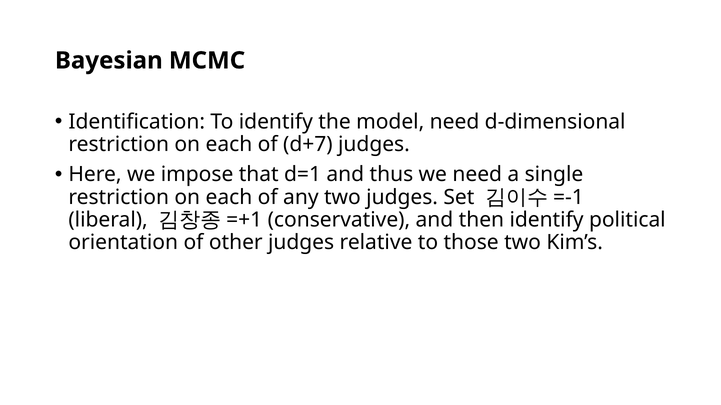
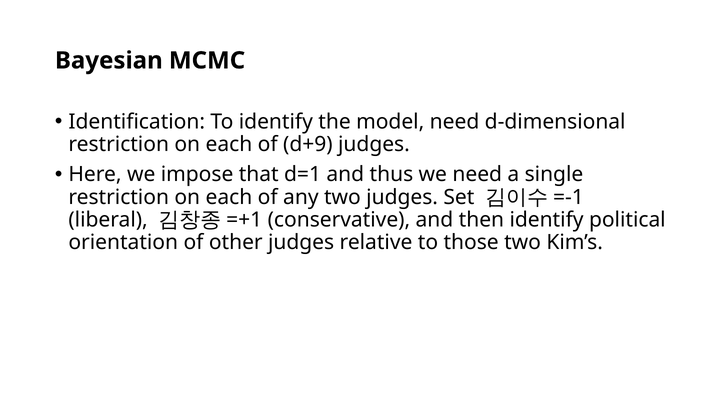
d+7: d+7 -> d+9
